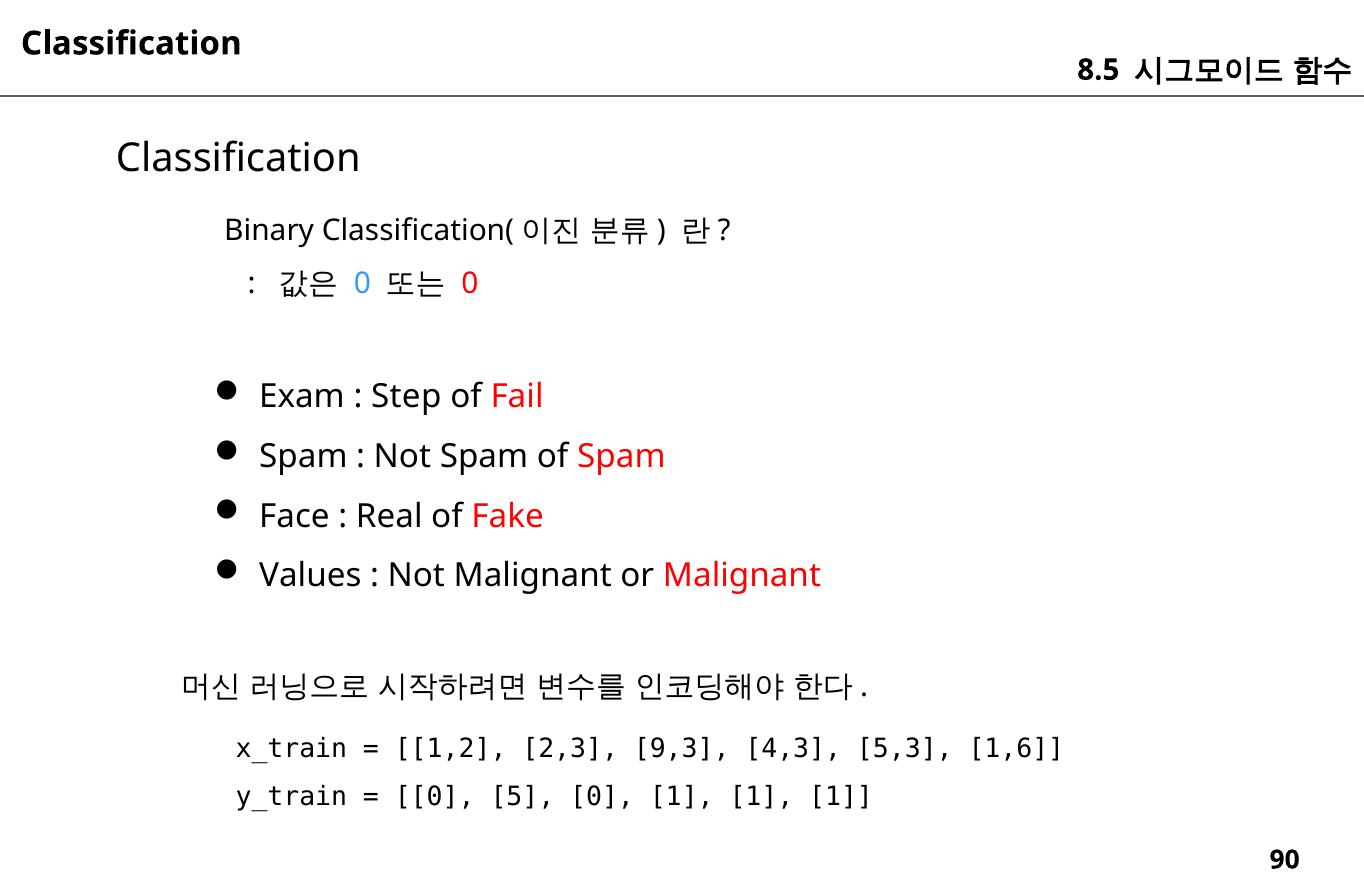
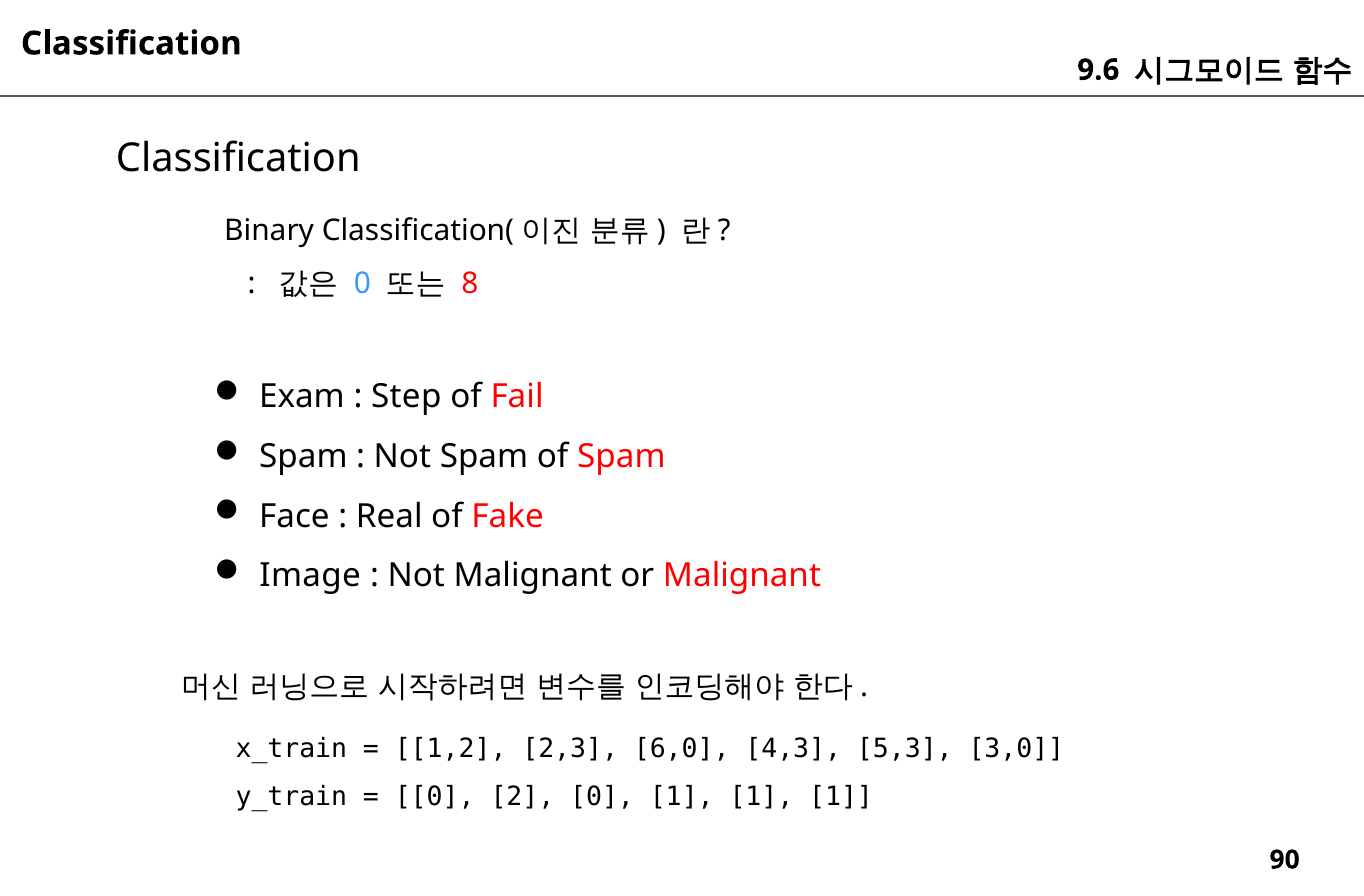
8.5: 8.5 -> 9.6
0 at (470, 284): 0 -> 8
Values: Values -> Image
9,3: 9,3 -> 6,0
1,6: 1,6 -> 3,0
5: 5 -> 2
